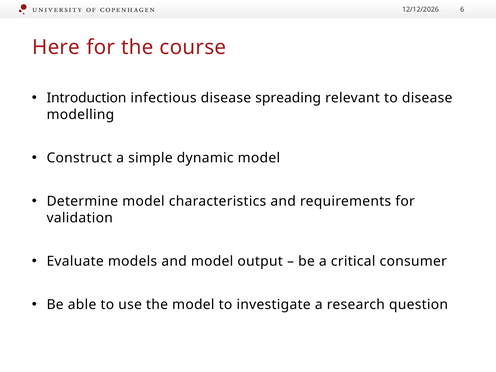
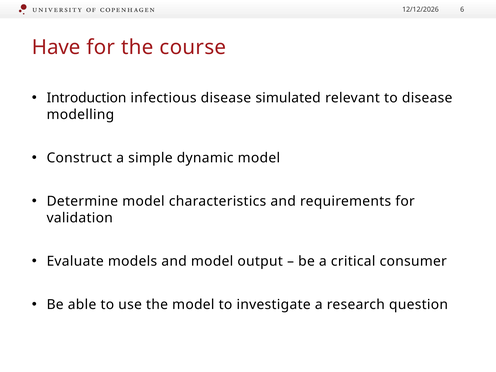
Here: Here -> Have
spreading: spreading -> simulated
